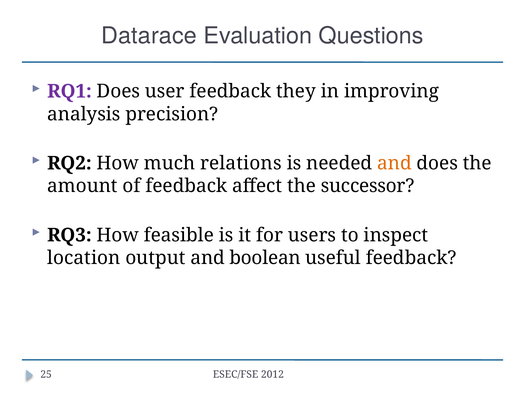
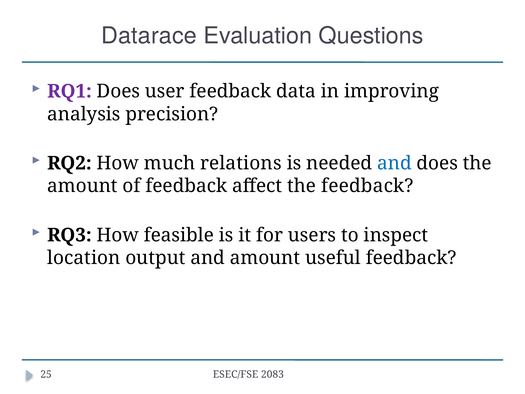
they: they -> data
and at (394, 163) colour: orange -> blue
the successor: successor -> feedback
and boolean: boolean -> amount
2012: 2012 -> 2083
